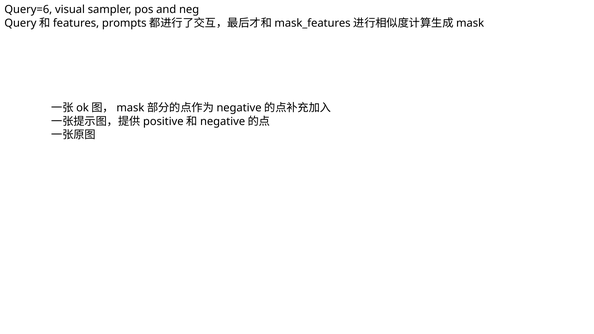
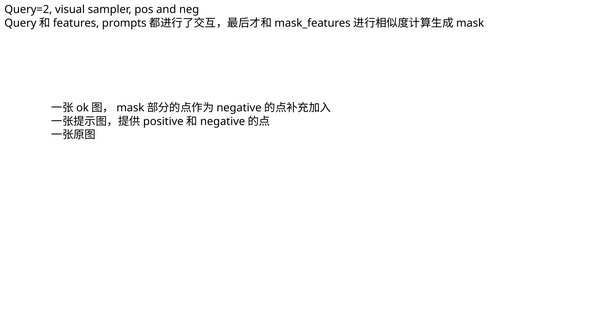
Query=6: Query=6 -> Query=2
